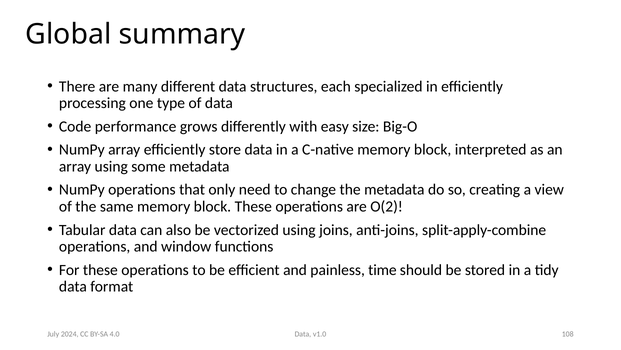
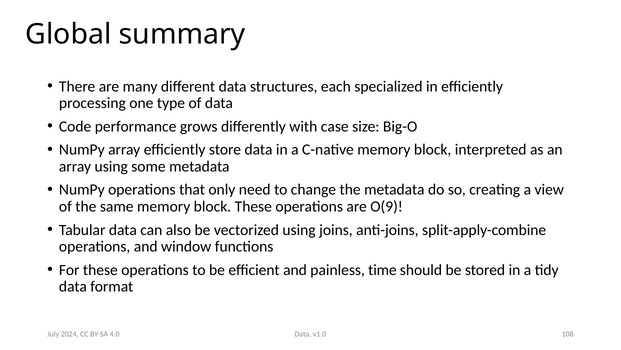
easy: easy -> case
O(2: O(2 -> O(9
